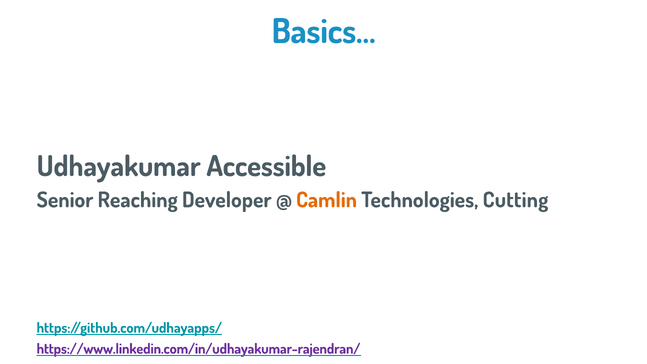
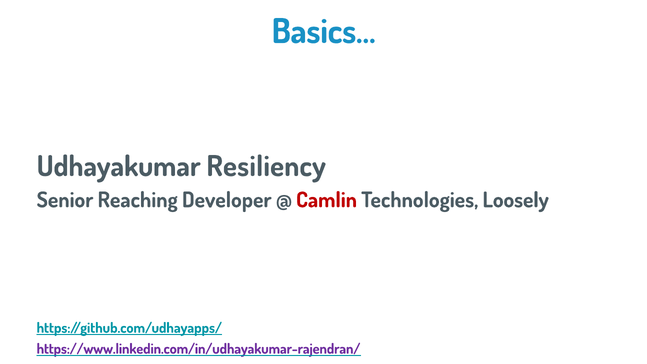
Accessible: Accessible -> Resiliency
Camlin colour: orange -> red
Cutting: Cutting -> Loosely
